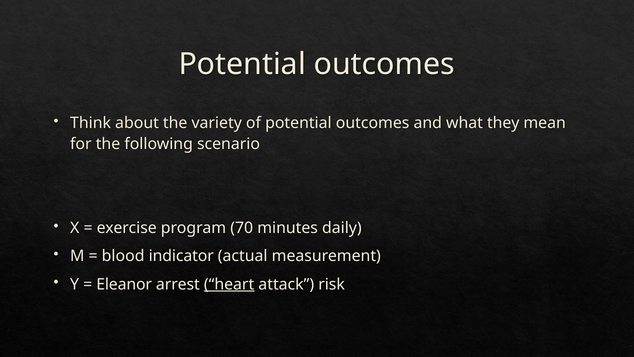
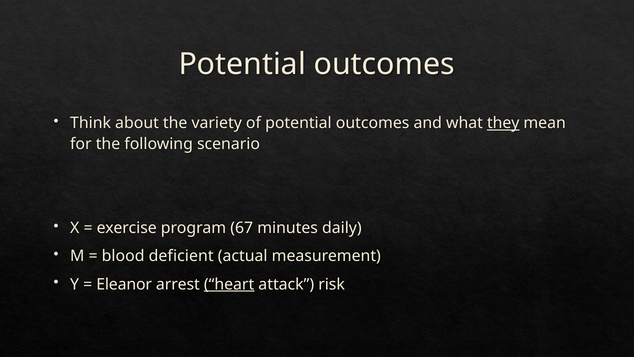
they underline: none -> present
70: 70 -> 67
indicator: indicator -> deficient
